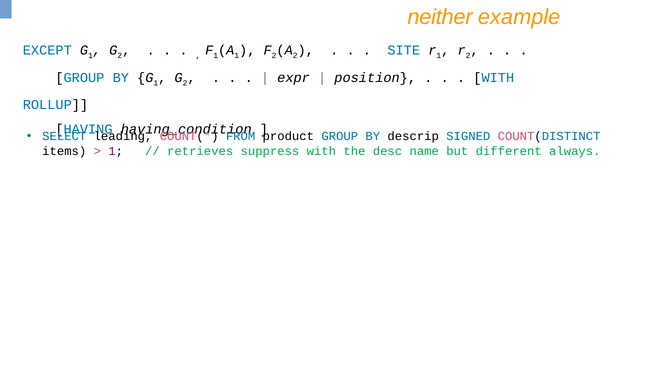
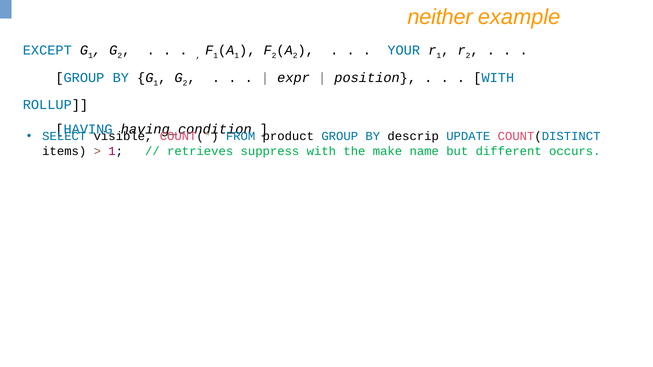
SITE: SITE -> YOUR
leading: leading -> visible
SIGNED: SIGNED -> UPDATE
desc: desc -> make
always: always -> occurs
